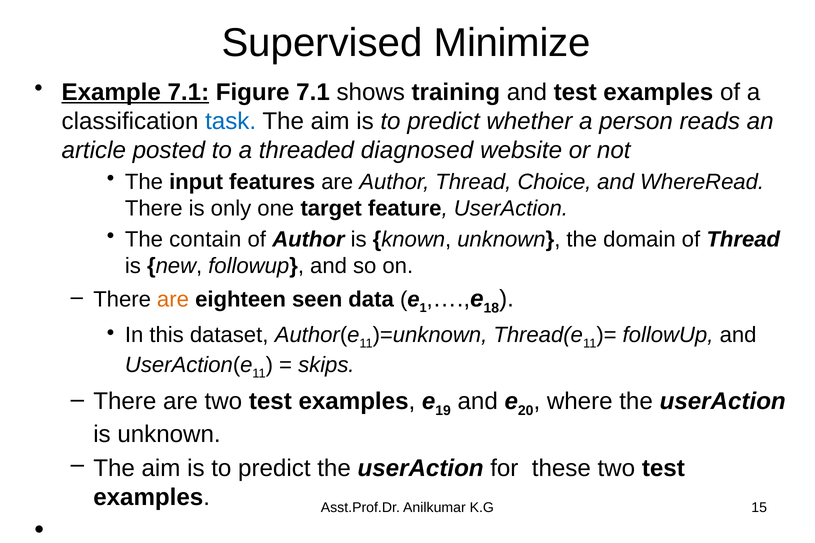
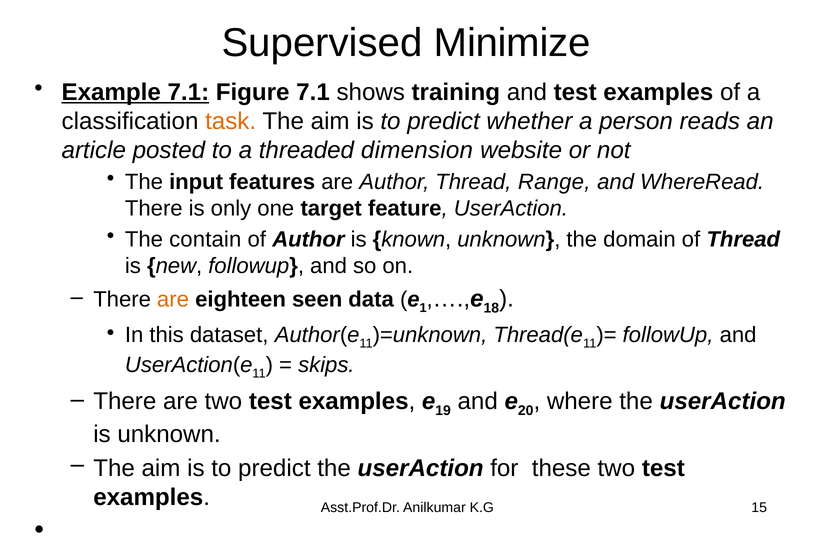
task colour: blue -> orange
diagnosed: diagnosed -> dimension
Choice: Choice -> Range
